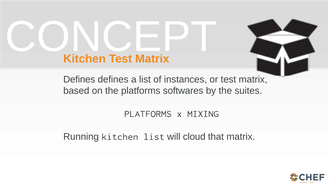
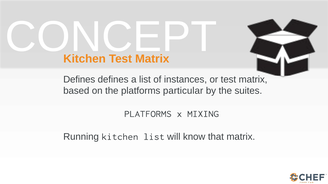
softwares: softwares -> particular
cloud: cloud -> know
